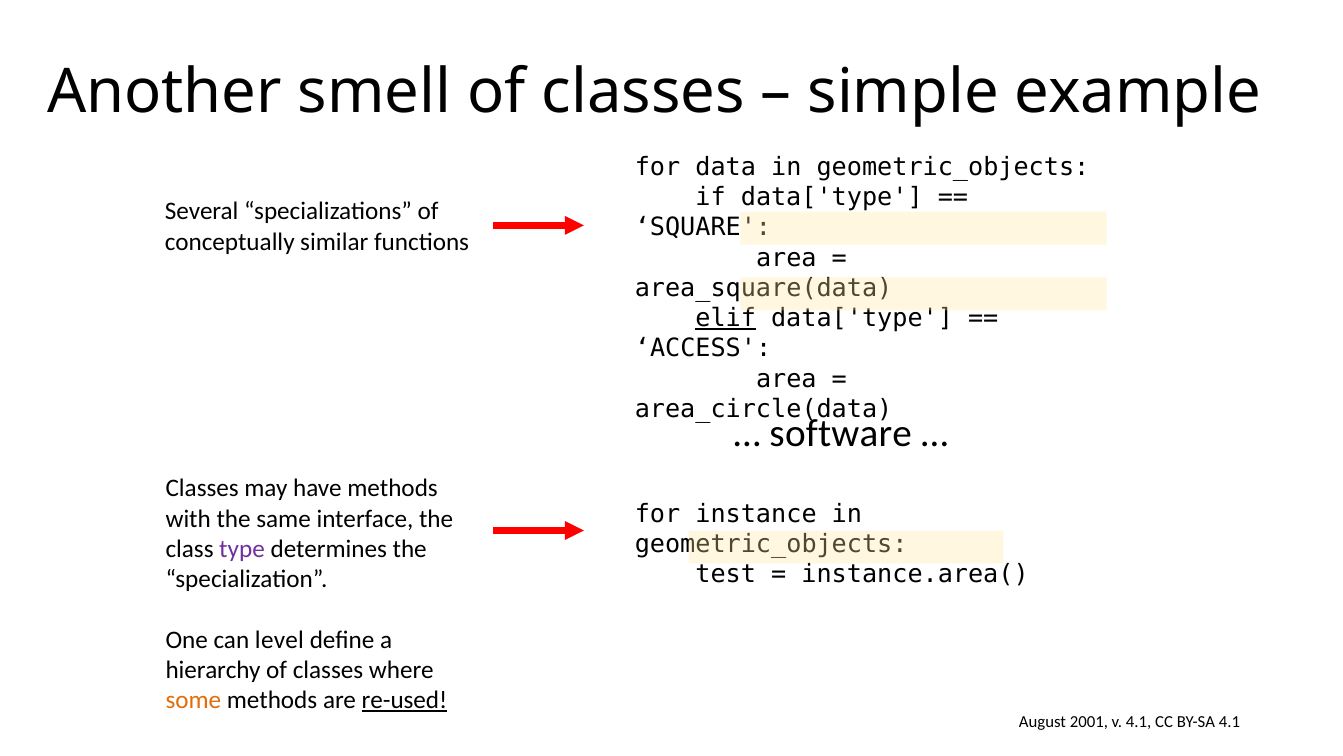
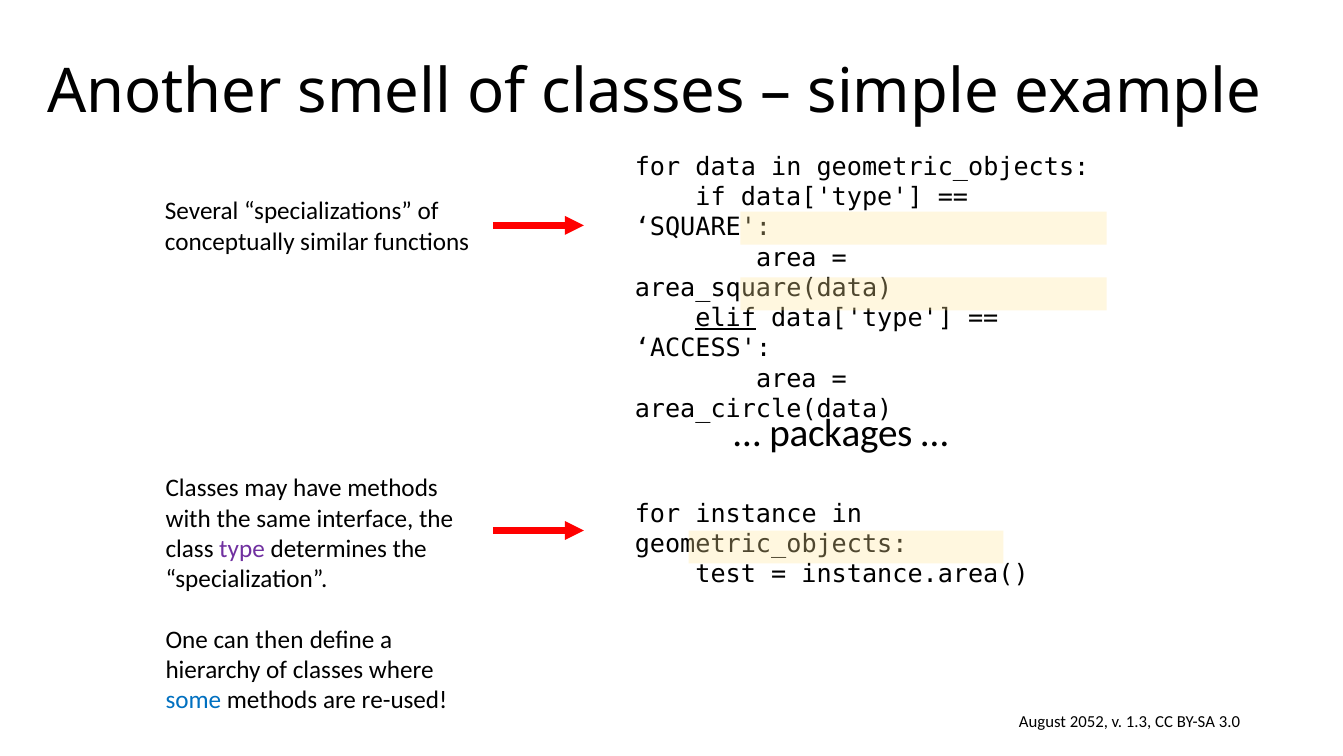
software: software -> packages
level: level -> then
some colour: orange -> blue
re-used underline: present -> none
2001: 2001 -> 2052
v 4.1: 4.1 -> 1.3
BY-SA 4.1: 4.1 -> 3.0
